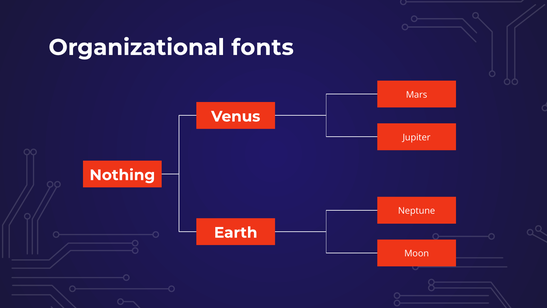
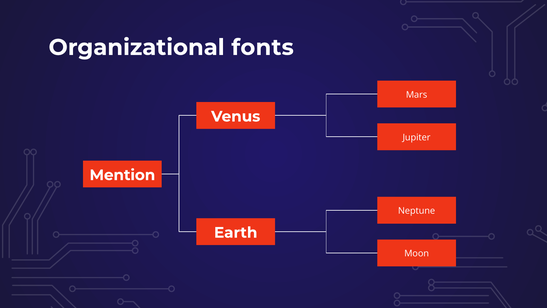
Nothing: Nothing -> Mention
